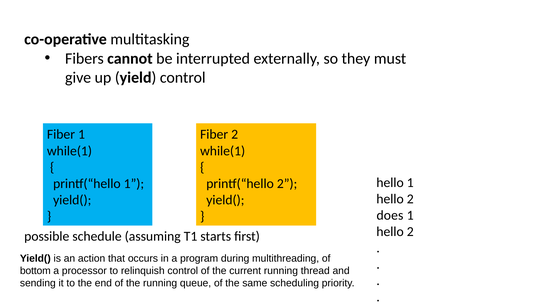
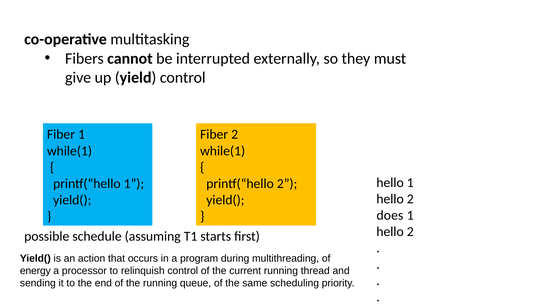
bottom: bottom -> energy
